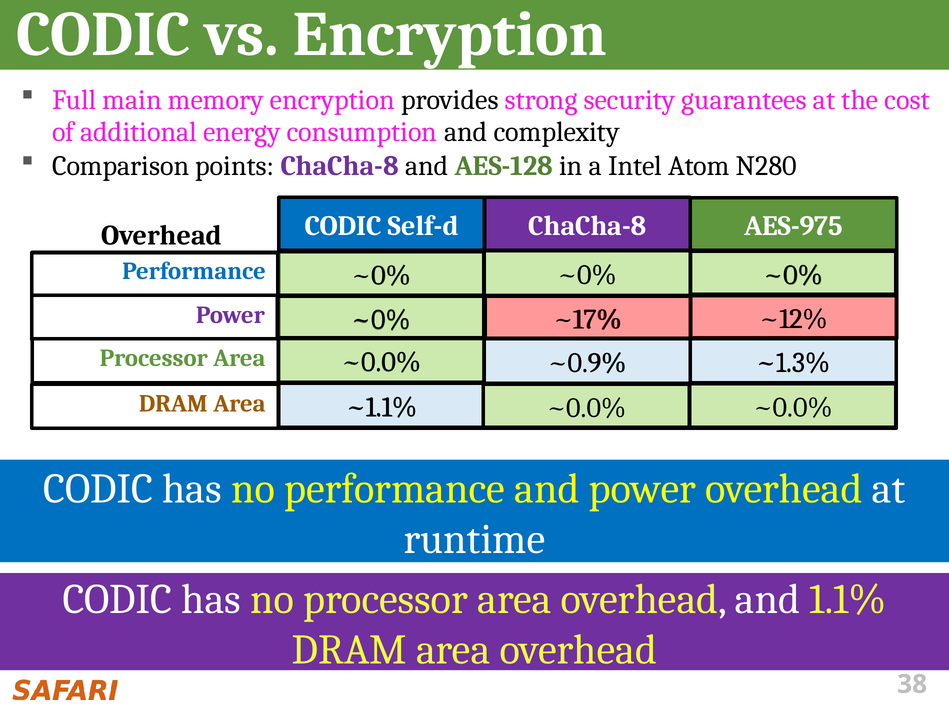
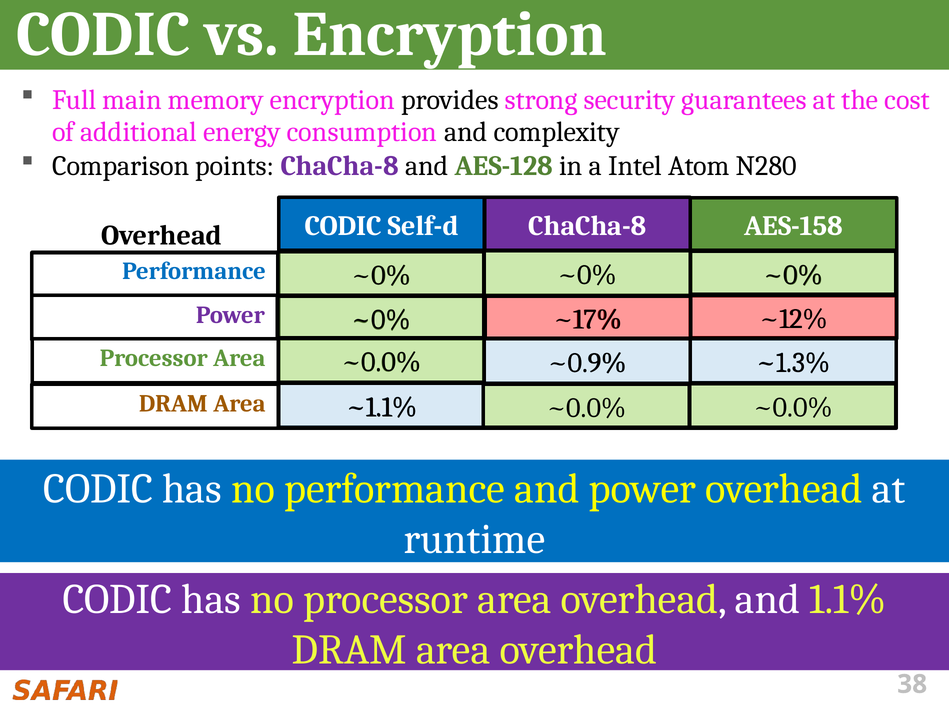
AES-975: AES-975 -> AES-158
